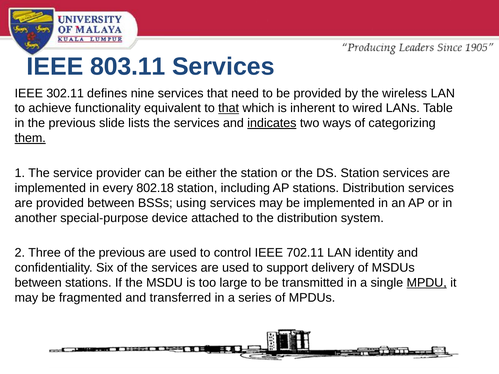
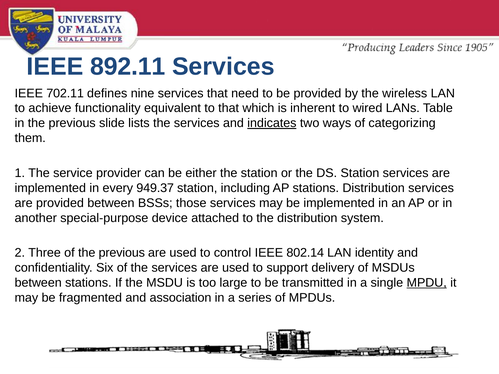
803.11: 803.11 -> 892.11
302.11: 302.11 -> 702.11
that at (229, 108) underline: present -> none
them underline: present -> none
802.18: 802.18 -> 949.37
using: using -> those
702.11: 702.11 -> 802.14
transferred: transferred -> association
